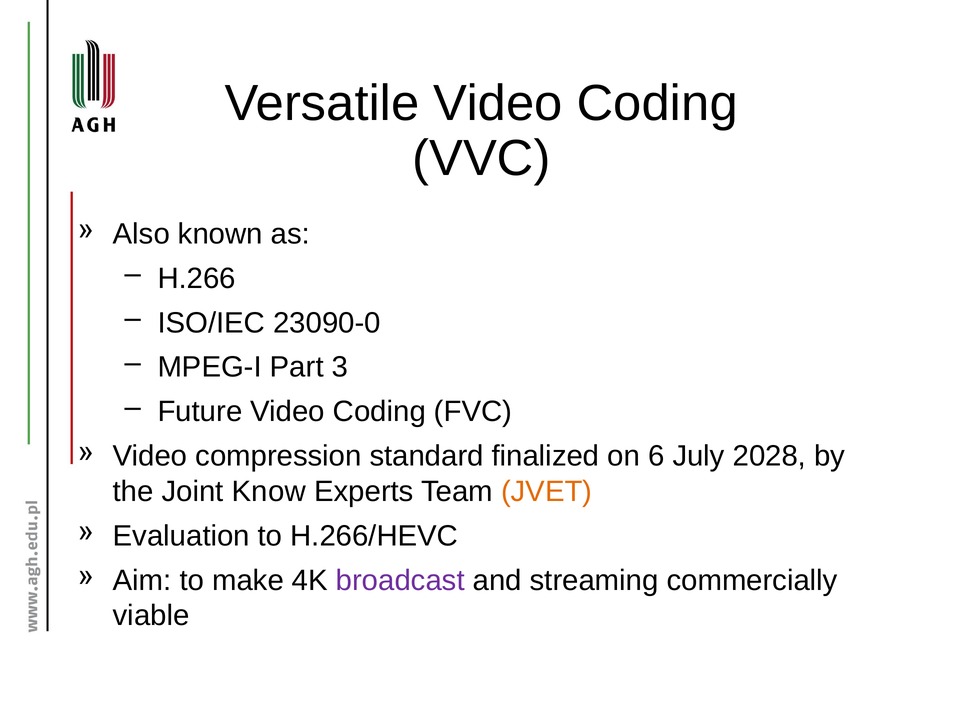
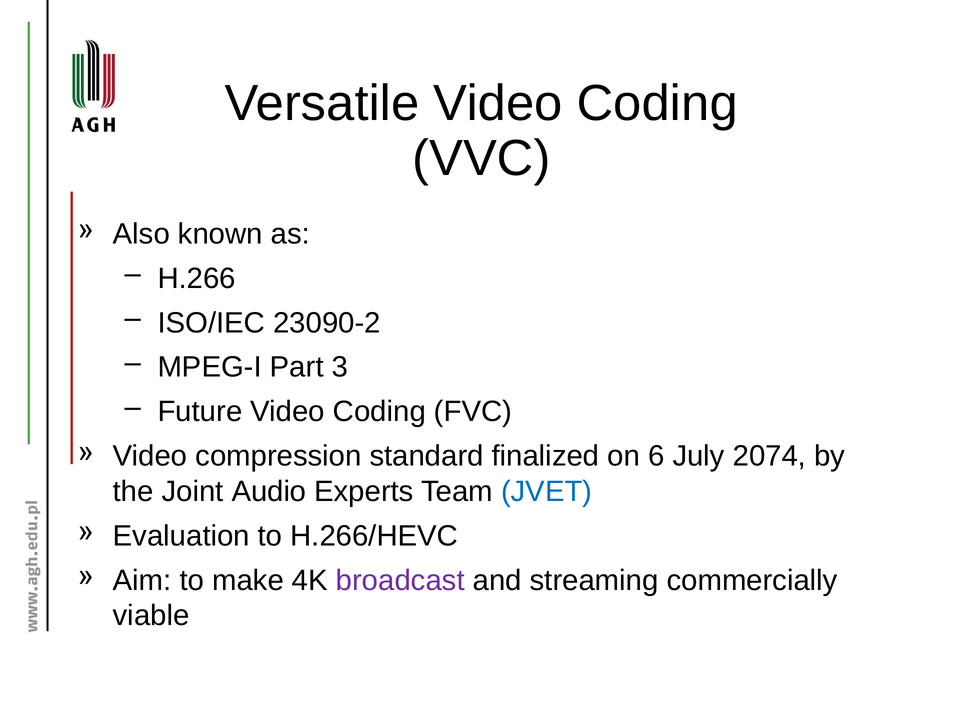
23090-0: 23090-0 -> 23090-2
2028: 2028 -> 2074
Know: Know -> Audio
JVET colour: orange -> blue
